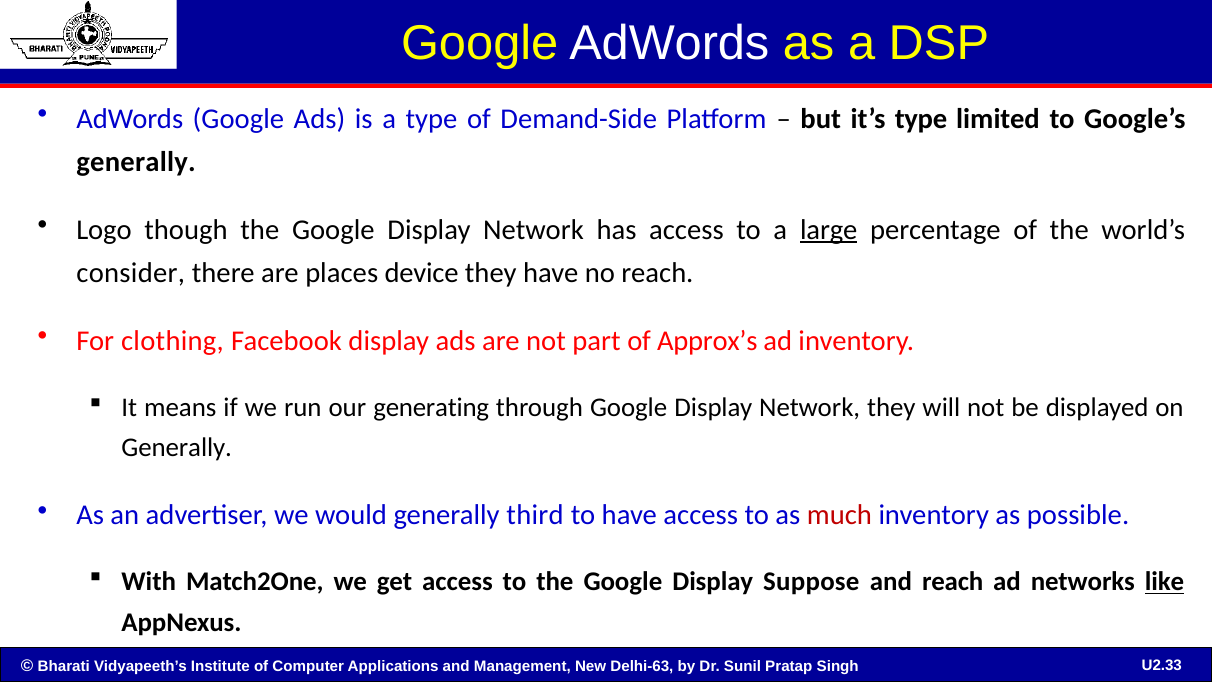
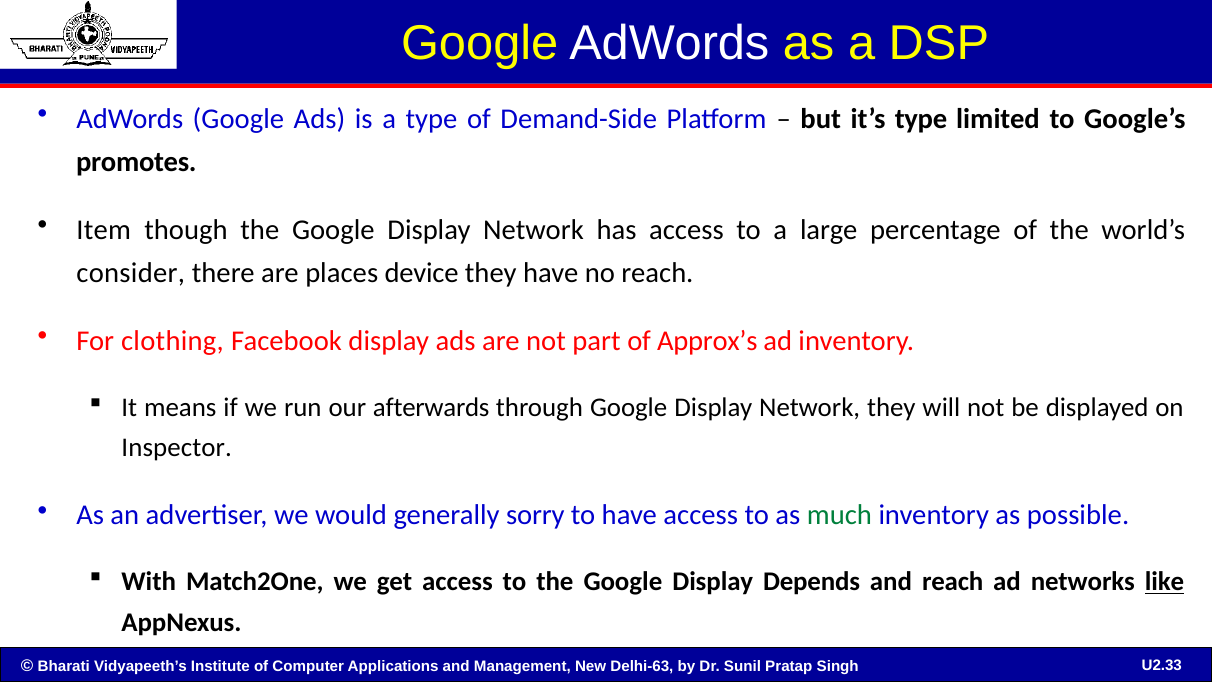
generally at (136, 162): generally -> promotes
Logo: Logo -> Item
large underline: present -> none
generating: generating -> afterwards
Generally at (177, 448): Generally -> Inspector
third: third -> sorry
much colour: red -> green
Suppose: Suppose -> Depends
